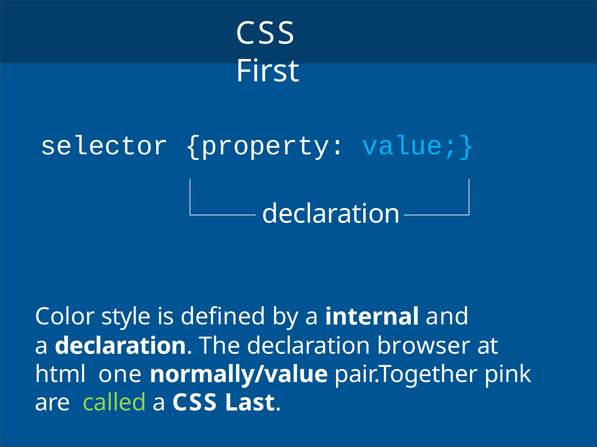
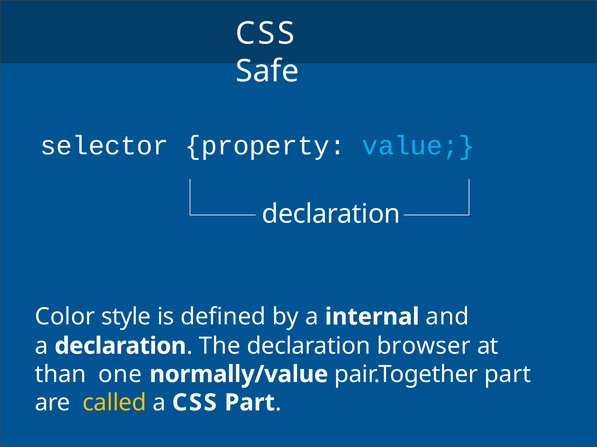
First: First -> Safe
html: html -> than
pair.Together pink: pink -> part
called colour: light green -> yellow
CSS Last: Last -> Part
